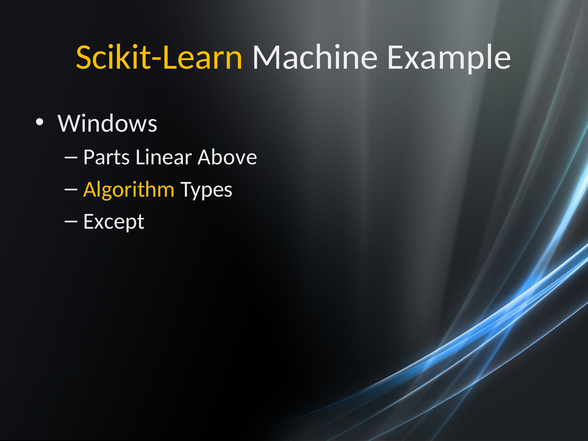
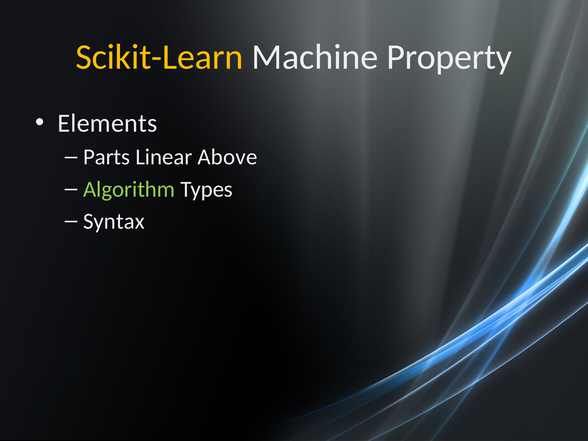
Example: Example -> Property
Windows: Windows -> Elements
Algorithm colour: yellow -> light green
Except: Except -> Syntax
